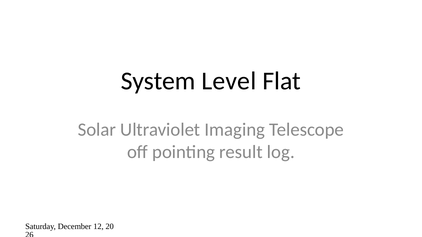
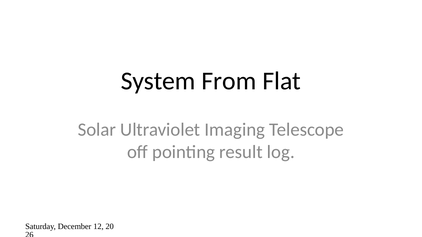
Level: Level -> From
